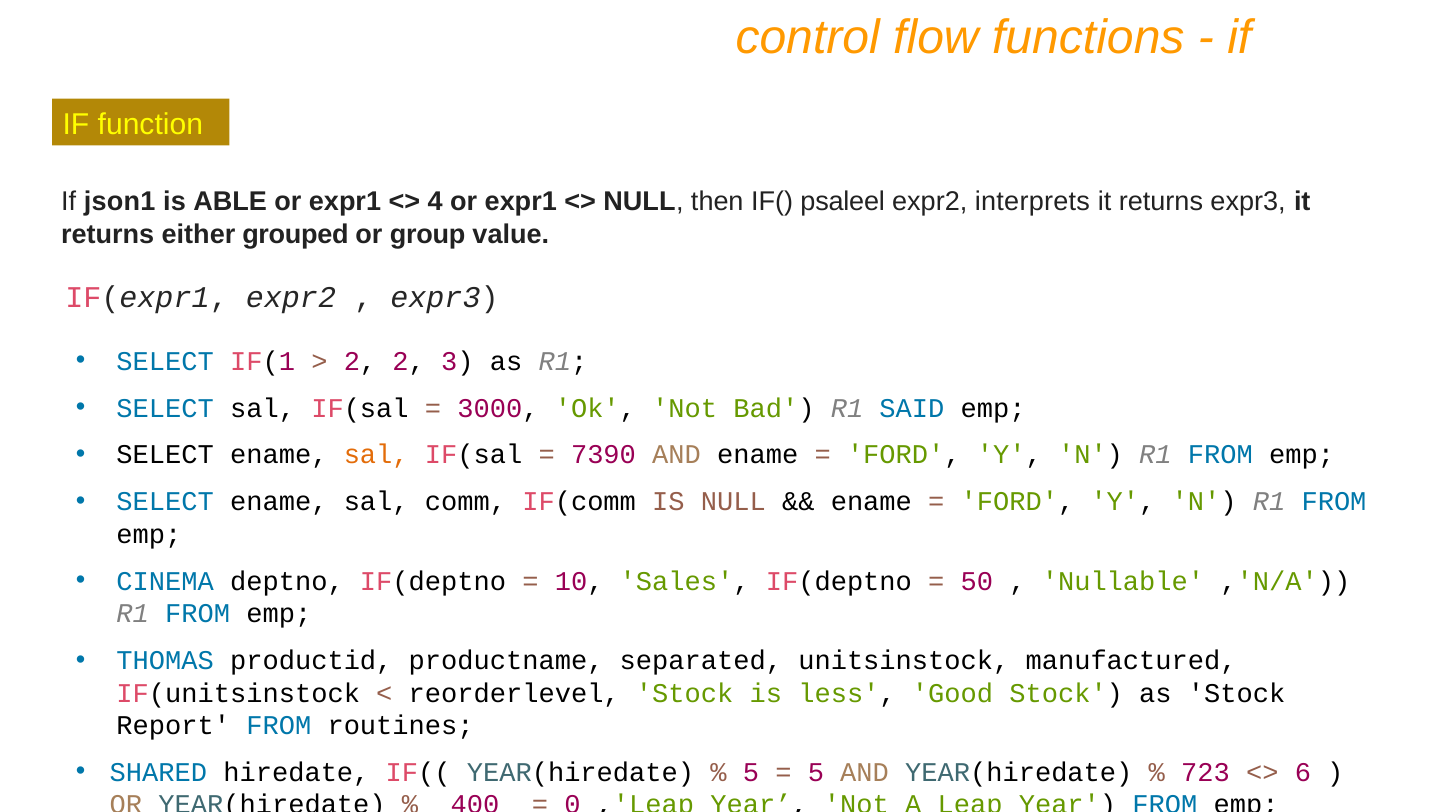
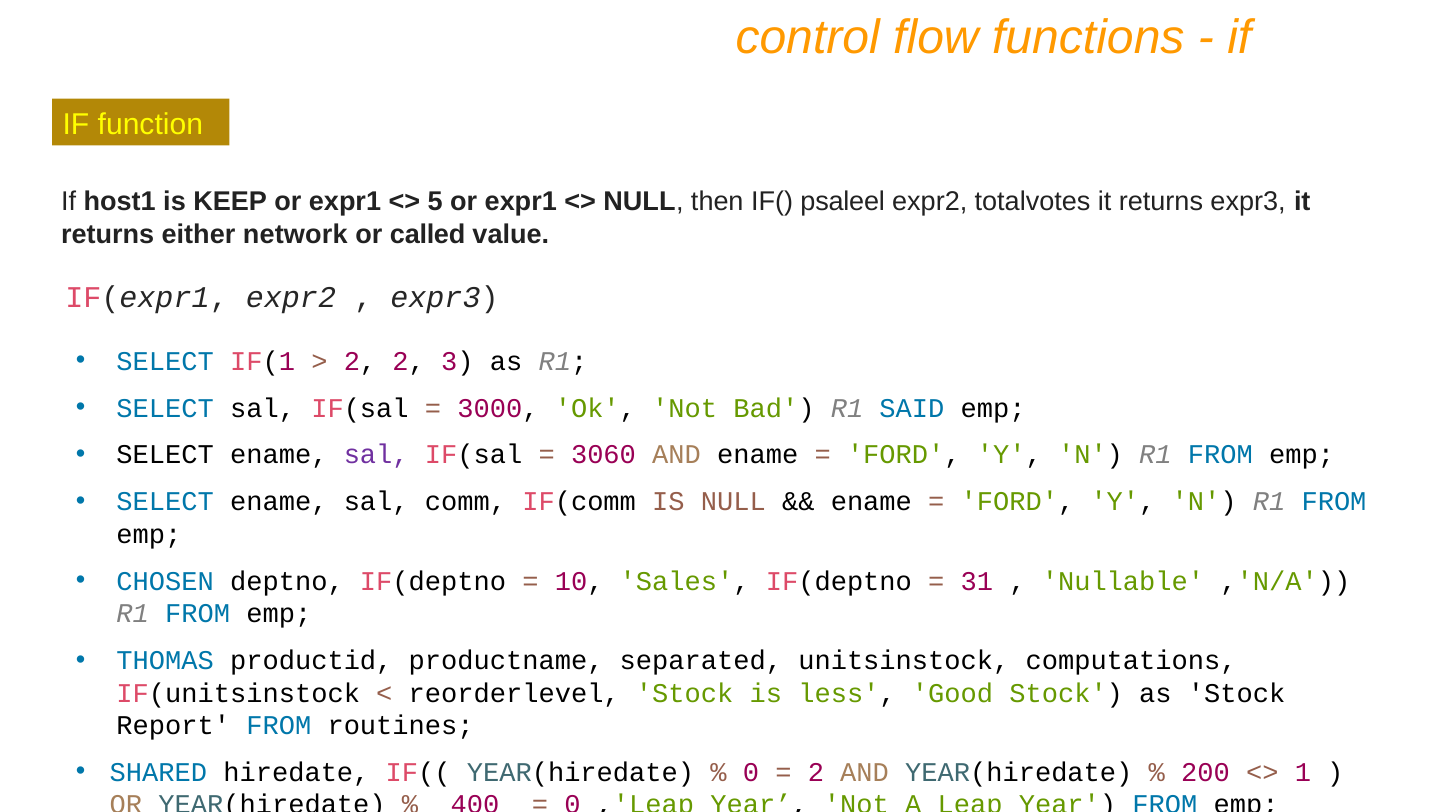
json1: json1 -> host1
ABLE: ABLE -> KEEP
4: 4 -> 5
interprets: interprets -> totalvotes
grouped: grouped -> network
group: group -> called
sal at (376, 455) colour: orange -> purple
7390: 7390 -> 3060
CINEMA: CINEMA -> CHOSEN
50: 50 -> 31
manufactured: manufactured -> computations
5 at (751, 772): 5 -> 0
5 at (816, 772): 5 -> 2
723: 723 -> 200
6: 6 -> 1
